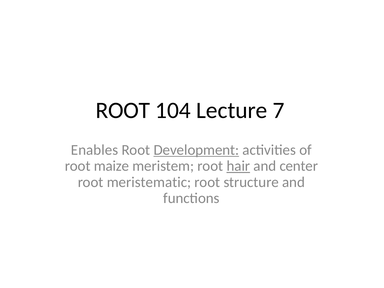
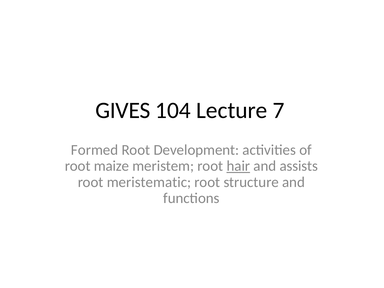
ROOT at (123, 110): ROOT -> GIVES
Enables: Enables -> Formed
Development underline: present -> none
center: center -> assists
